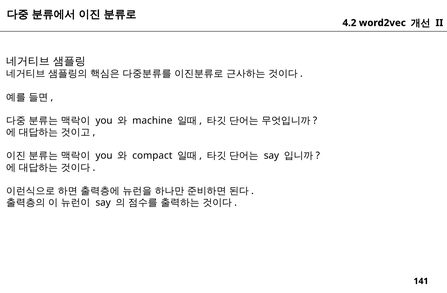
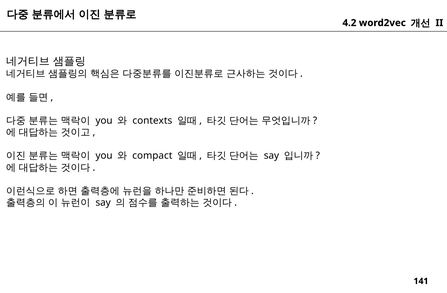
machine: machine -> contexts
